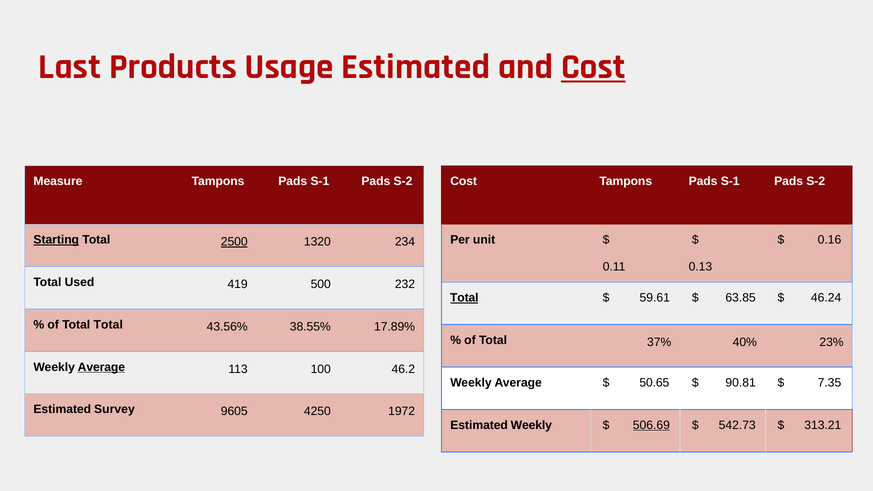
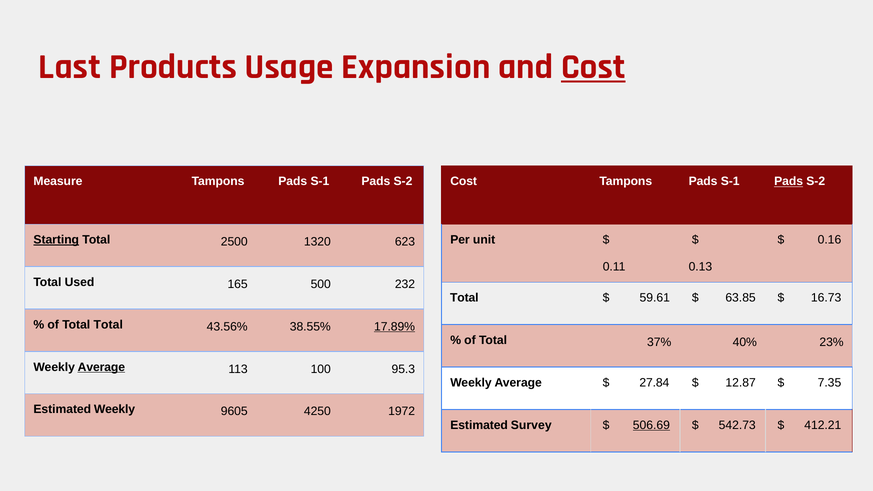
Usage Estimated: Estimated -> Expansion
Pads at (789, 181) underline: none -> present
2500 underline: present -> none
234: 234 -> 623
419: 419 -> 165
Total at (464, 298) underline: present -> none
46.24: 46.24 -> 16.73
17.89% underline: none -> present
46.2: 46.2 -> 95.3
50.65: 50.65 -> 27.84
90.81: 90.81 -> 12.87
Estimated Survey: Survey -> Weekly
Estimated Weekly: Weekly -> Survey
313.21: 313.21 -> 412.21
